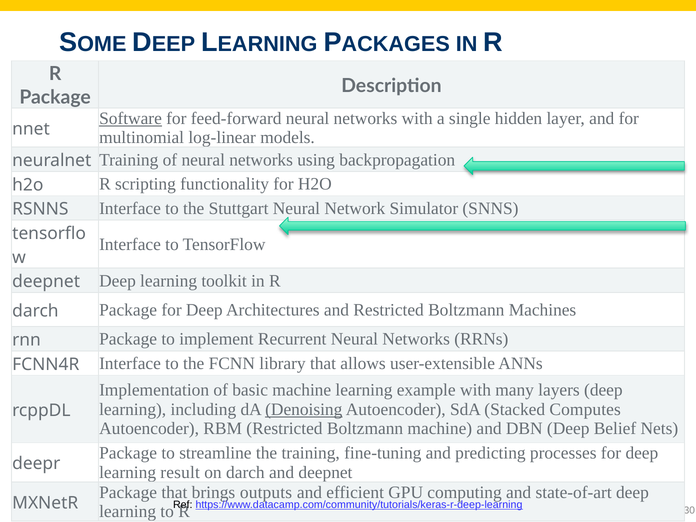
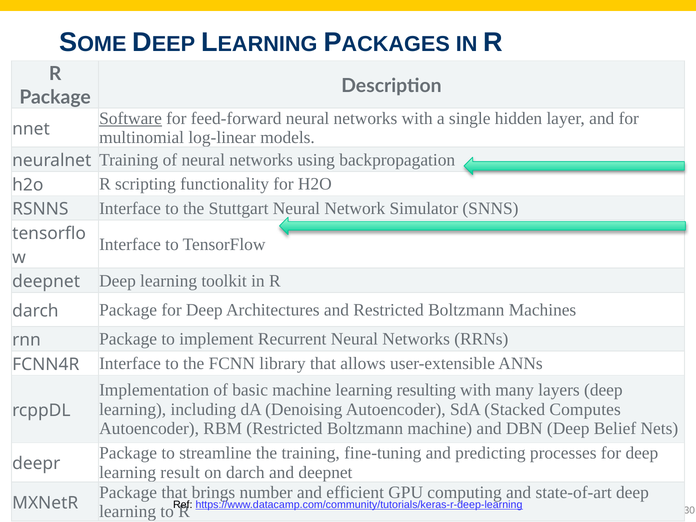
example: example -> resulting
Denoising underline: present -> none
outputs: outputs -> number
